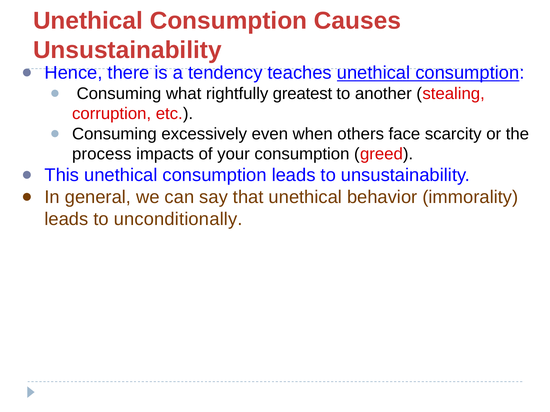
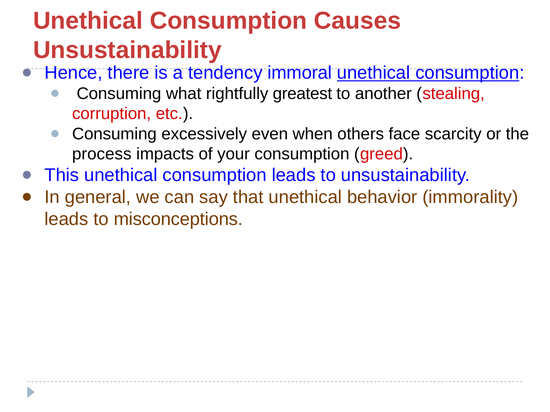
teaches: teaches -> immoral
unconditionally: unconditionally -> misconceptions
